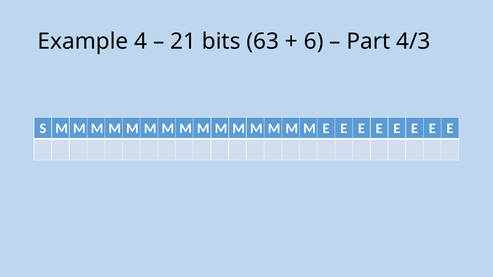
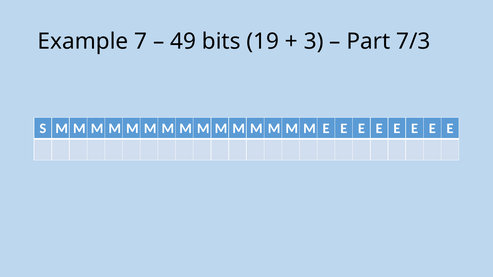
4: 4 -> 7
21: 21 -> 49
63: 63 -> 19
6: 6 -> 3
4/3: 4/3 -> 7/3
